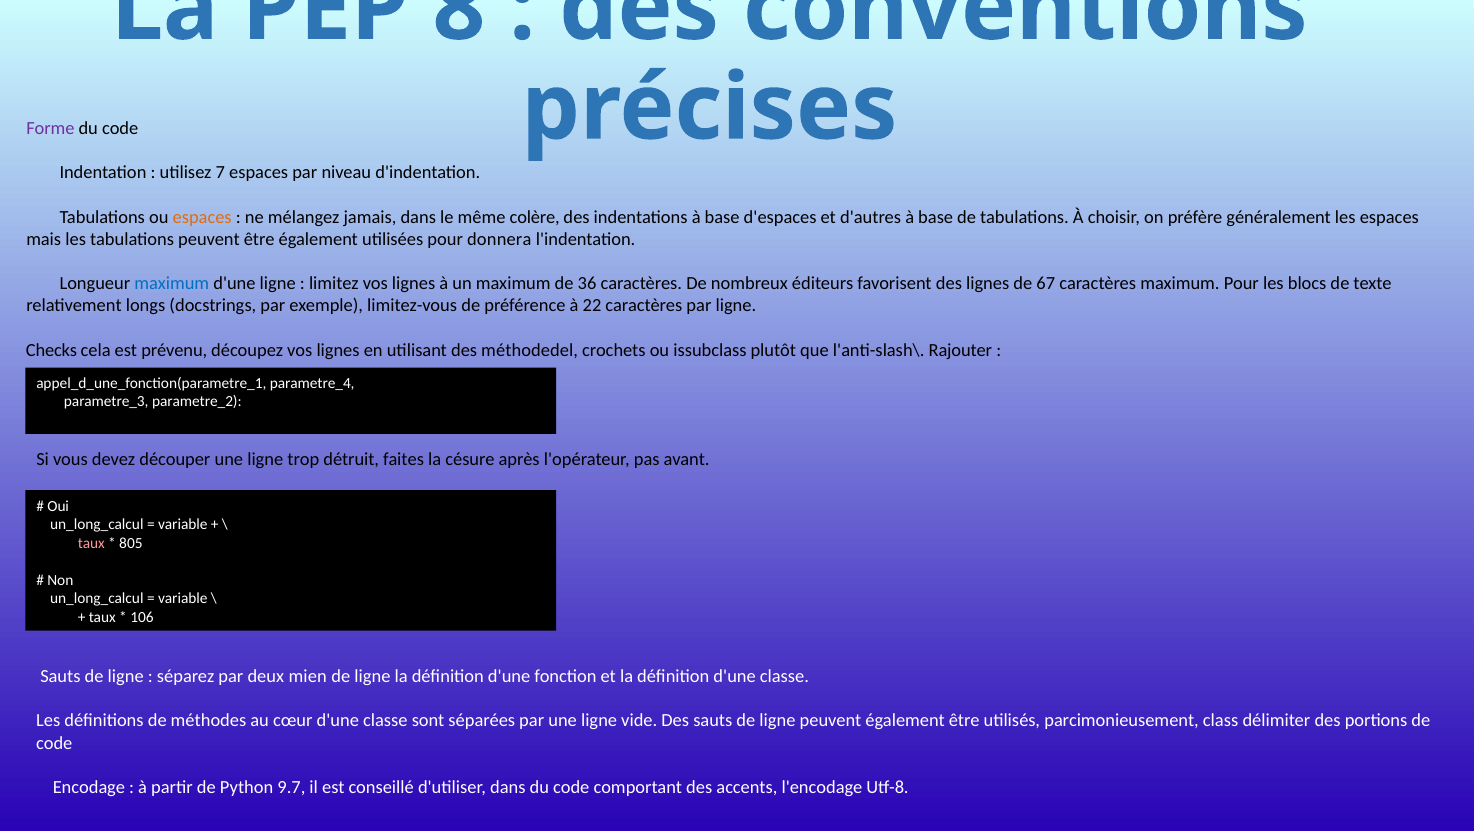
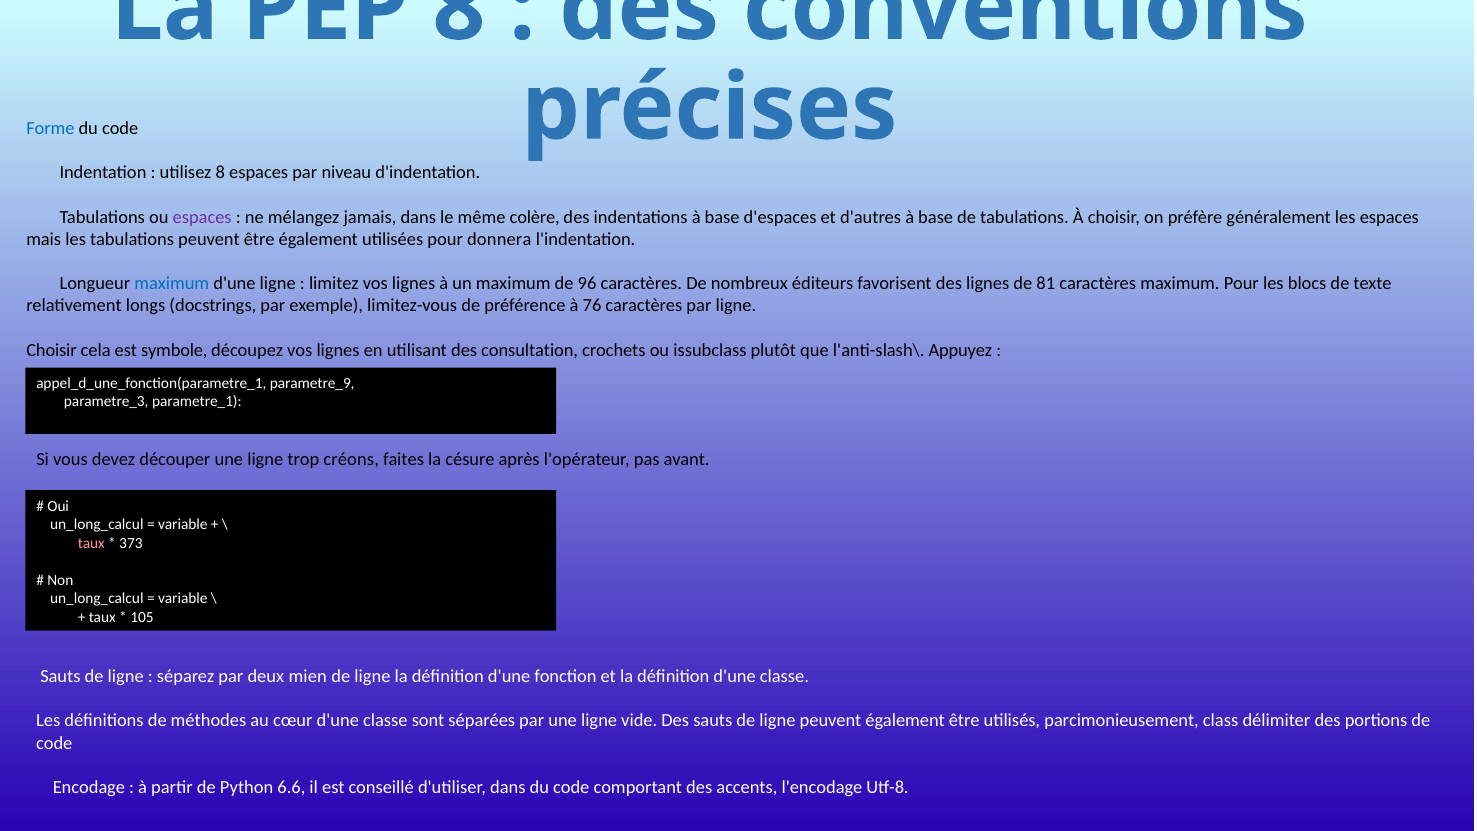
Forme colour: purple -> blue
utilisez 7: 7 -> 8
espaces at (202, 217) colour: orange -> purple
36: 36 -> 96
67: 67 -> 81
22: 22 -> 76
Checks at (52, 350): Checks -> Choisir
prévenu: prévenu -> symbole
méthodedel: méthodedel -> consultation
Rajouter: Rajouter -> Appuyez
parametre_4: parametre_4 -> parametre_9
parametre_2: parametre_2 -> parametre_1
détruit: détruit -> créons
805: 805 -> 373
106: 106 -> 105
9.7: 9.7 -> 6.6
